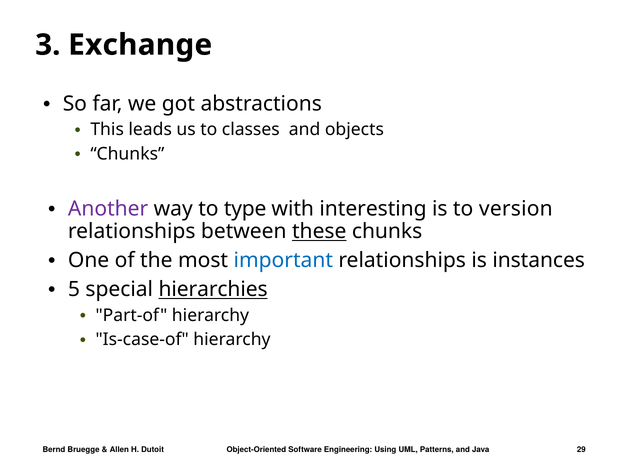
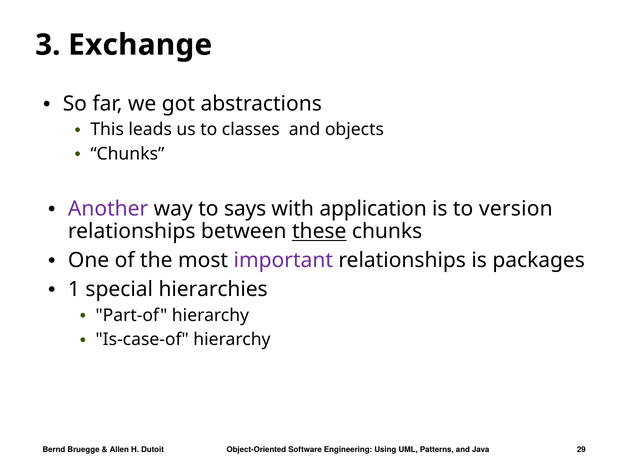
type: type -> says
interesting: interesting -> application
important colour: blue -> purple
instances: instances -> packages
5: 5 -> 1
hierarchies underline: present -> none
